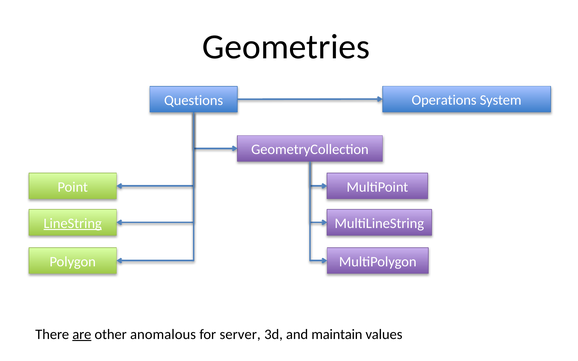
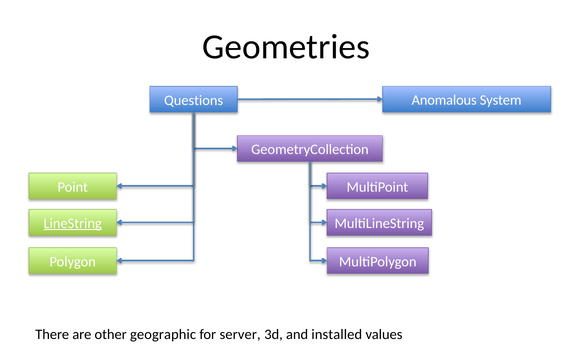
Operations: Operations -> Anomalous
are underline: present -> none
anomalous: anomalous -> geographic
maintain: maintain -> installed
